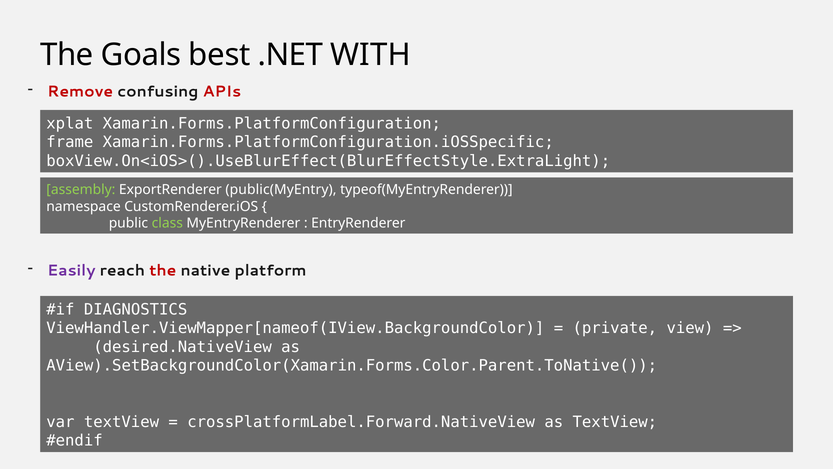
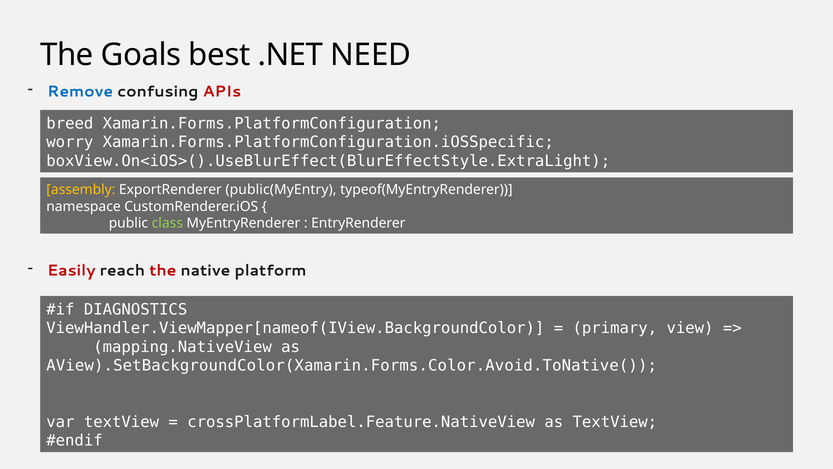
WITH: WITH -> NEED
Remove colour: red -> blue
xplat: xplat -> breed
frame: frame -> worry
assembly colour: light green -> yellow
Easily colour: purple -> red
private: private -> primary
desired.NativeView: desired.NativeView -> mapping.NativeView
AView).SetBackgroundColor(Xamarin.Forms.Color.Parent.ToNative(: AView).SetBackgroundColor(Xamarin.Forms.Color.Parent.ToNative( -> AView).SetBackgroundColor(Xamarin.Forms.Color.Avoid.ToNative(
crossPlatformLabel.Forward.NativeView: crossPlatformLabel.Forward.NativeView -> crossPlatformLabel.Feature.NativeView
